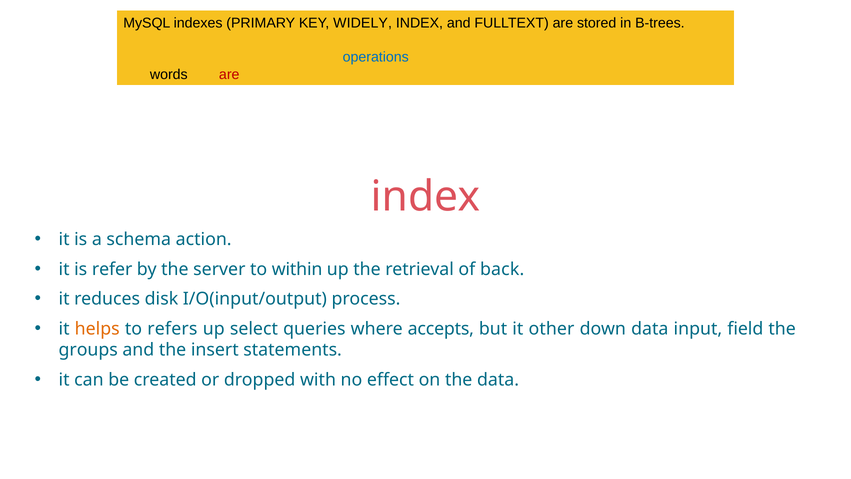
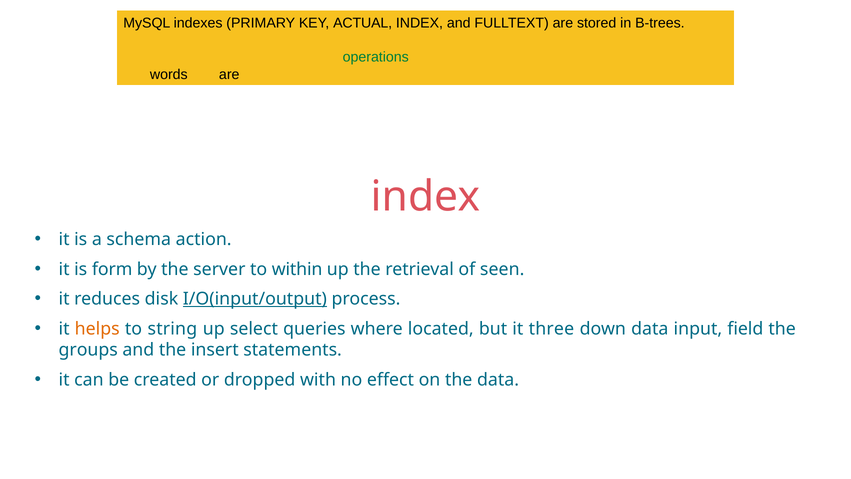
WIDELY: WIDELY -> ACTUAL
operations colour: blue -> green
are at (229, 74) colour: red -> black
refer: refer -> form
back: back -> seen
I/O(input/output underline: none -> present
refers: refers -> string
accepts: accepts -> located
other: other -> three
